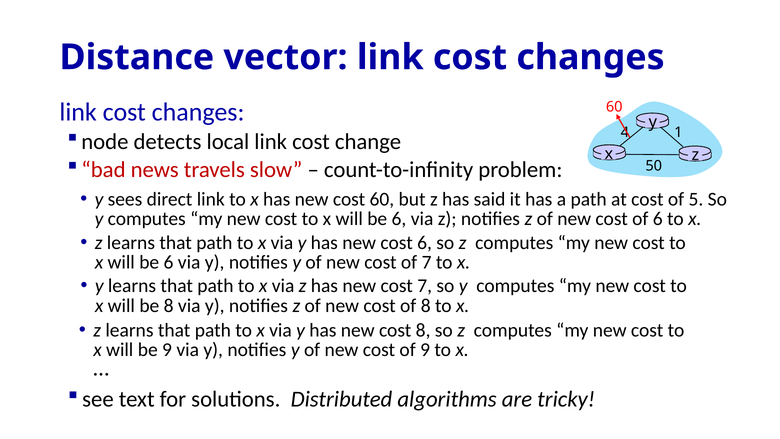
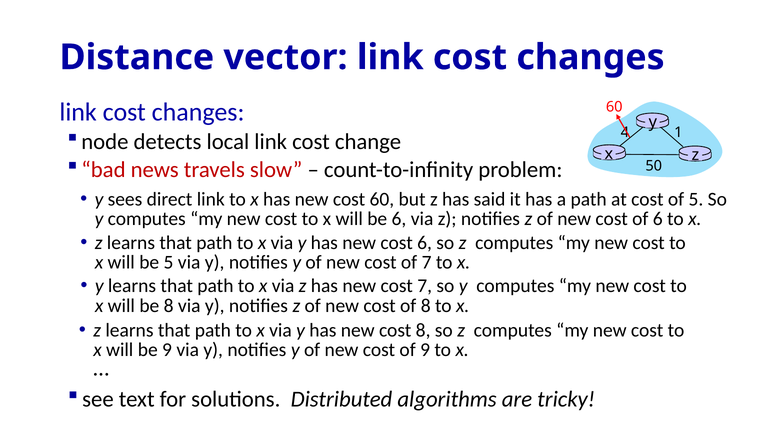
6 at (168, 262): 6 -> 5
